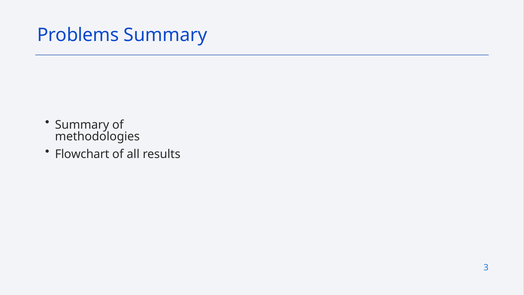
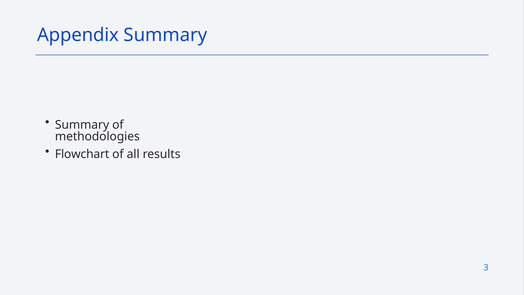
Problems: Problems -> Appendix
